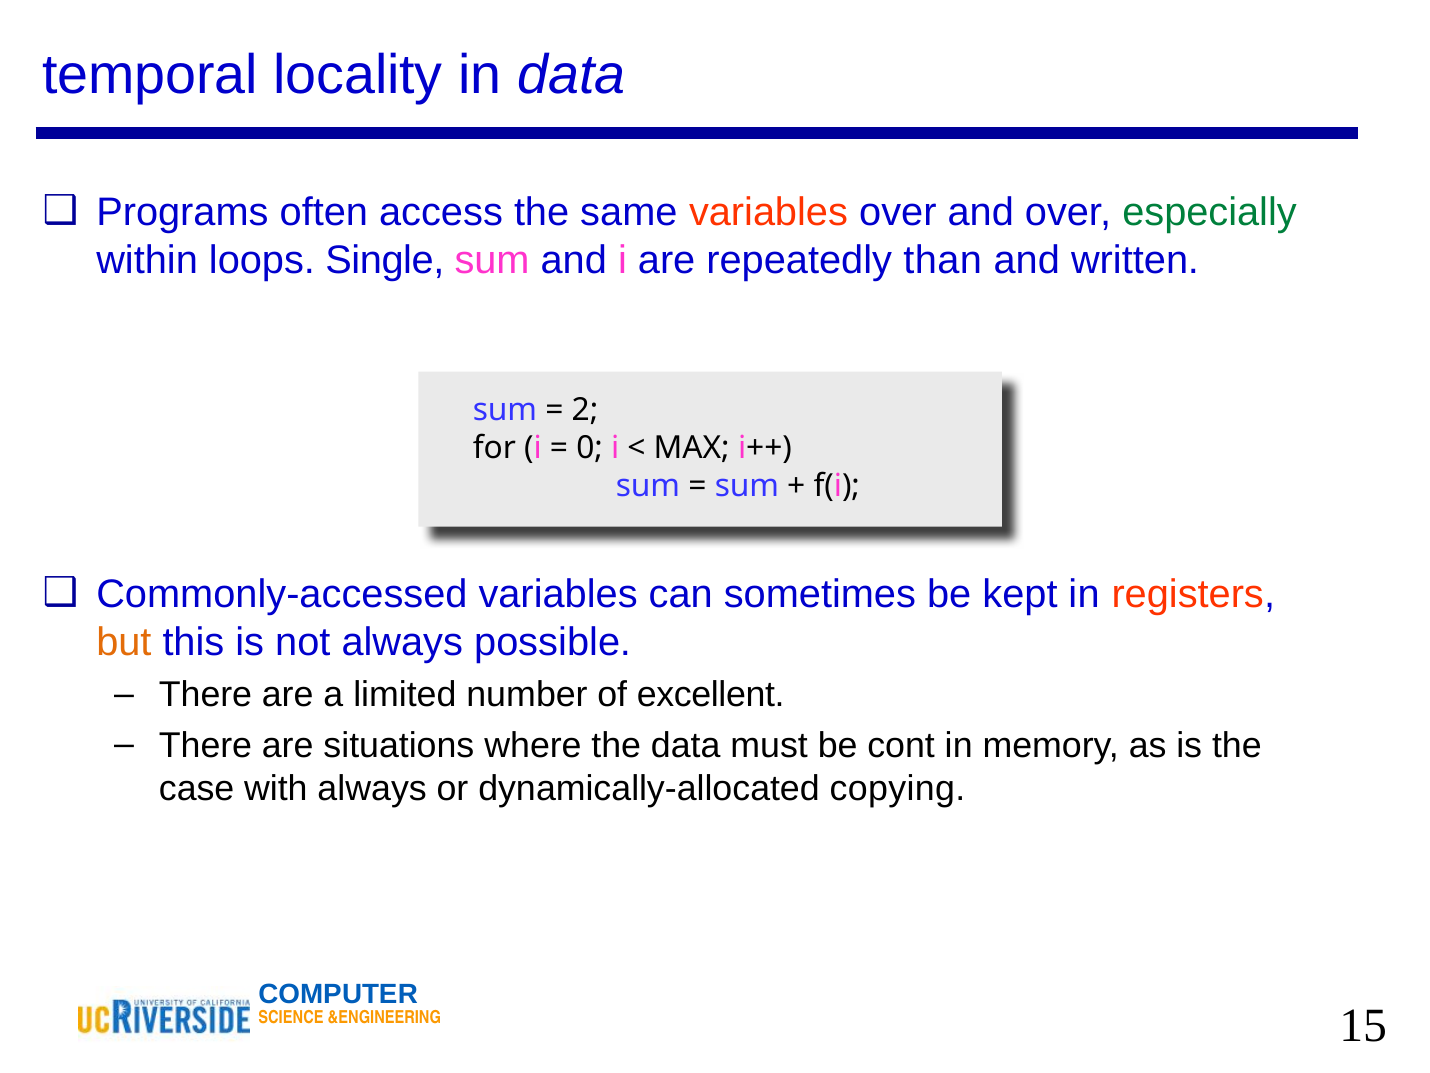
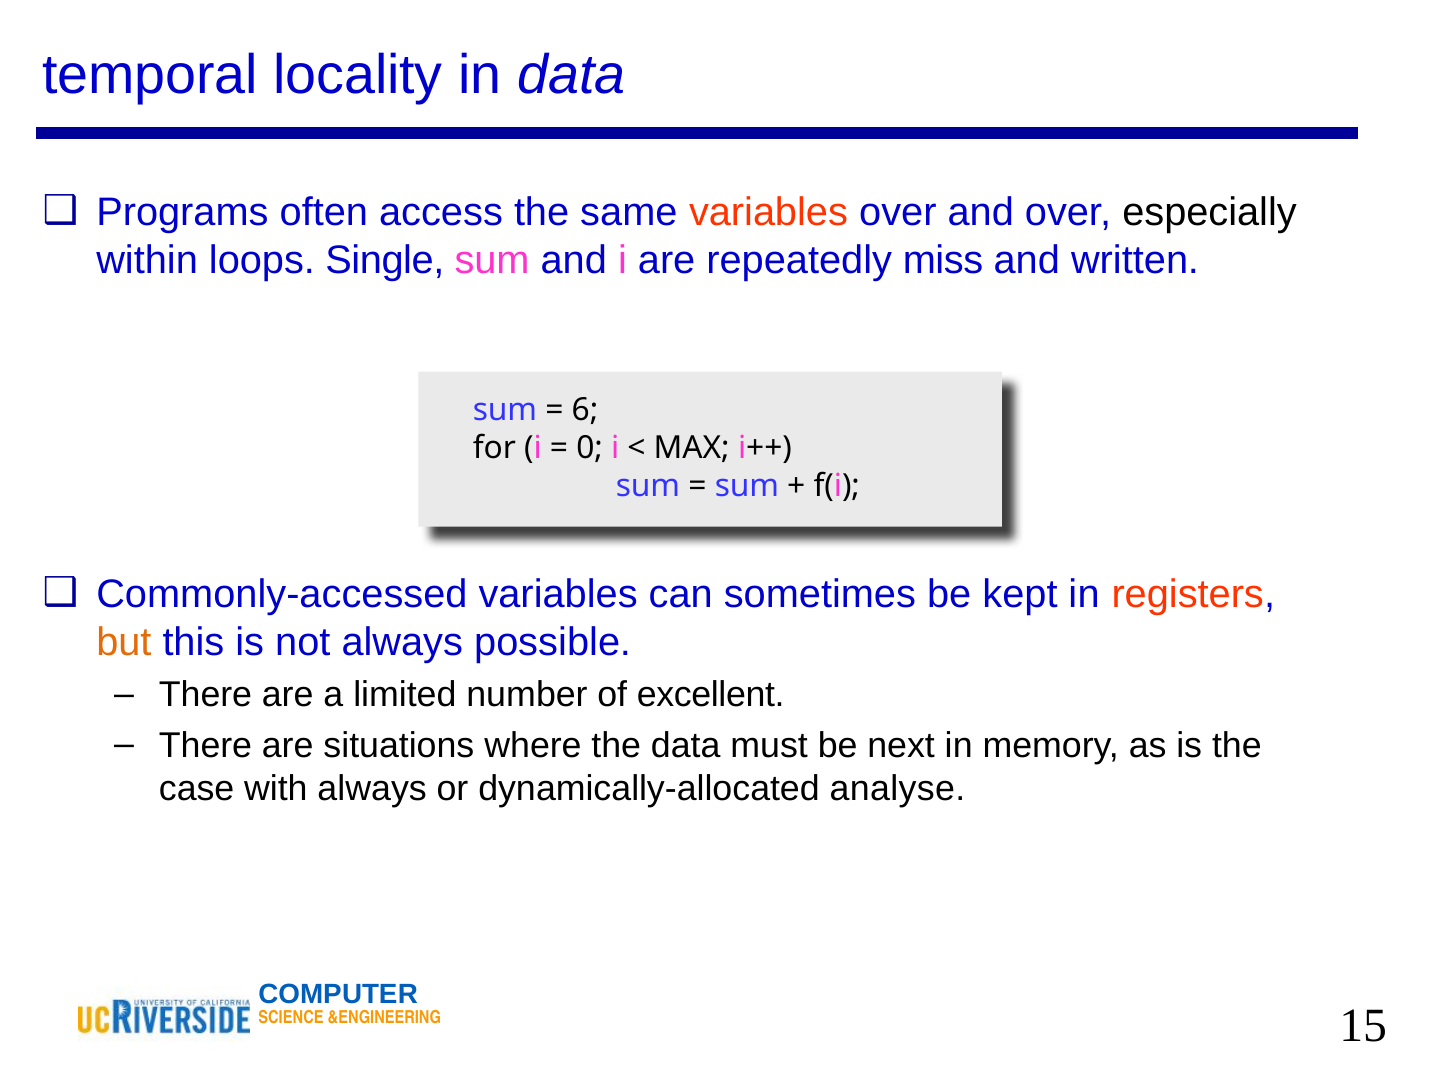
especially colour: green -> black
than: than -> miss
2: 2 -> 6
cont: cont -> next
copying: copying -> analyse
